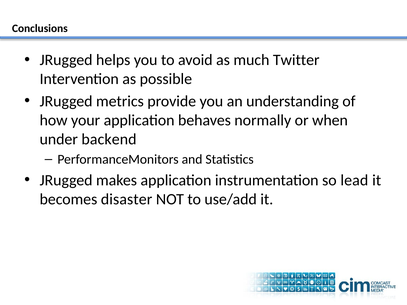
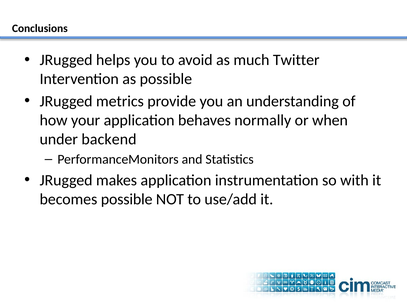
lead: lead -> with
becomes disaster: disaster -> possible
